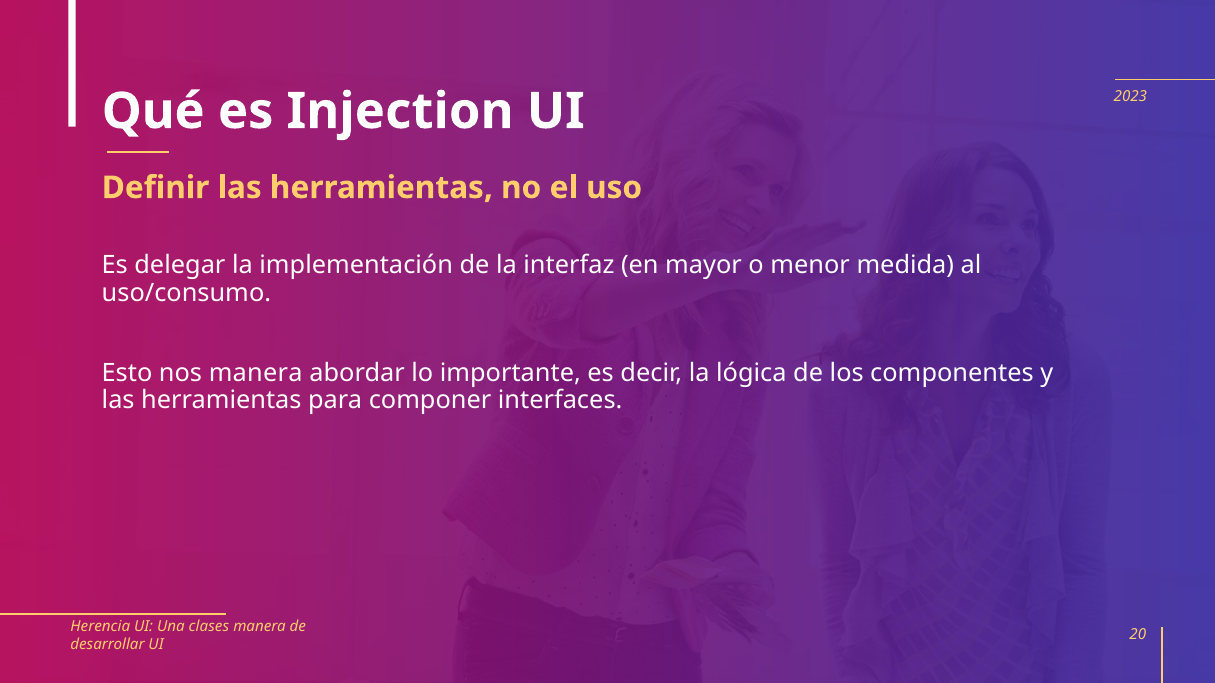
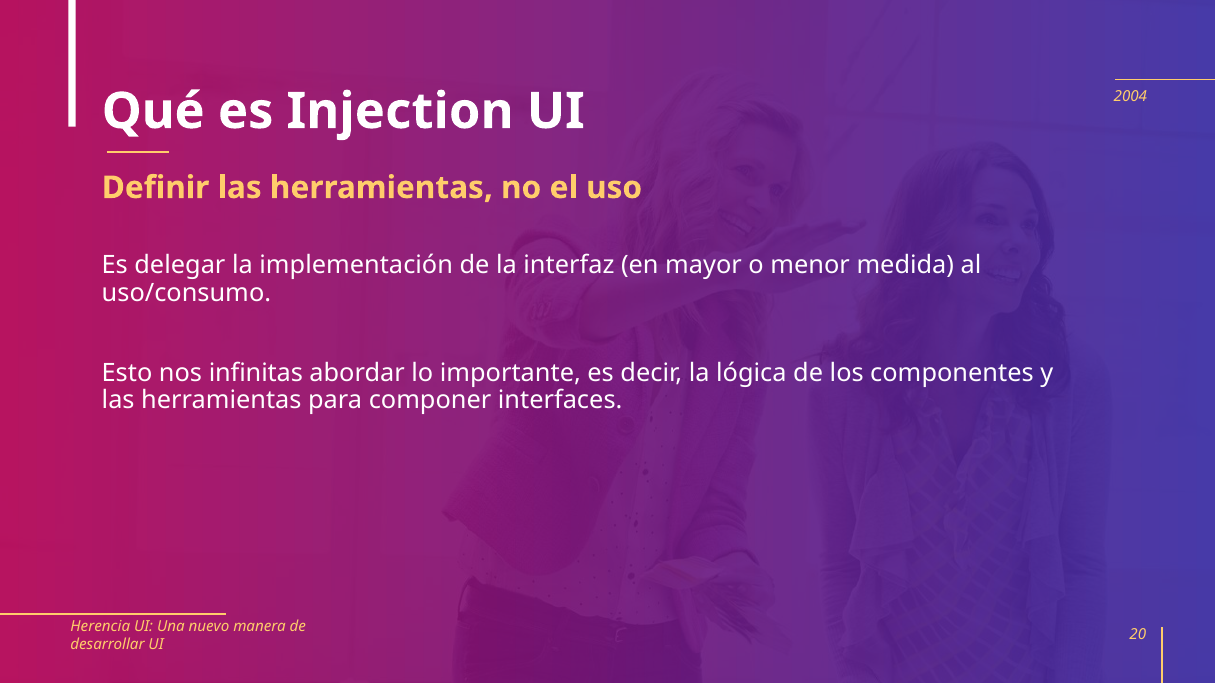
2023: 2023 -> 2004
nos manera: manera -> infinitas
clases: clases -> nuevo
